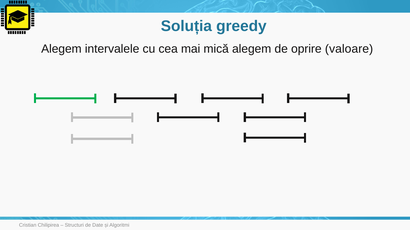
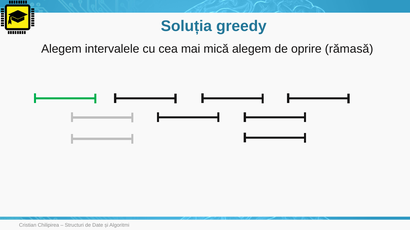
valoare: valoare -> rămasă
